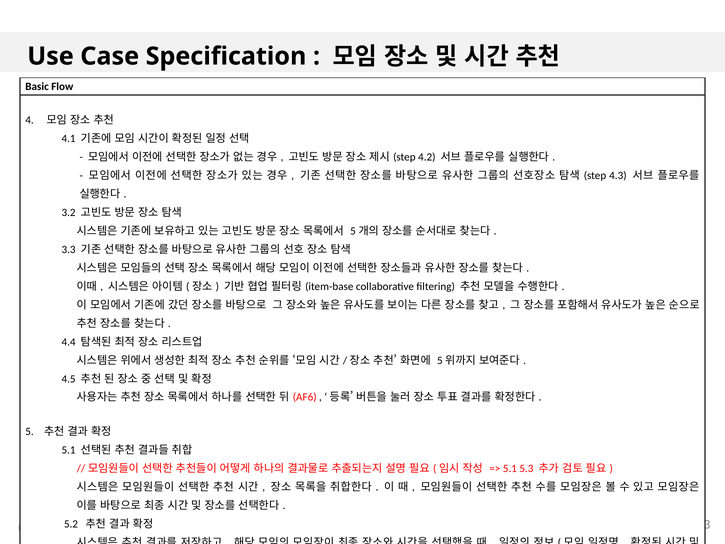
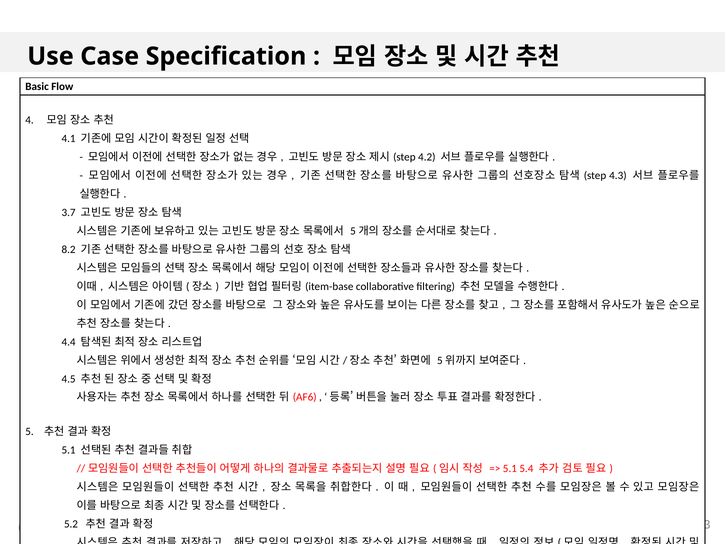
3.2: 3.2 -> 3.7
3.3: 3.3 -> 8.2
5.3: 5.3 -> 5.4
